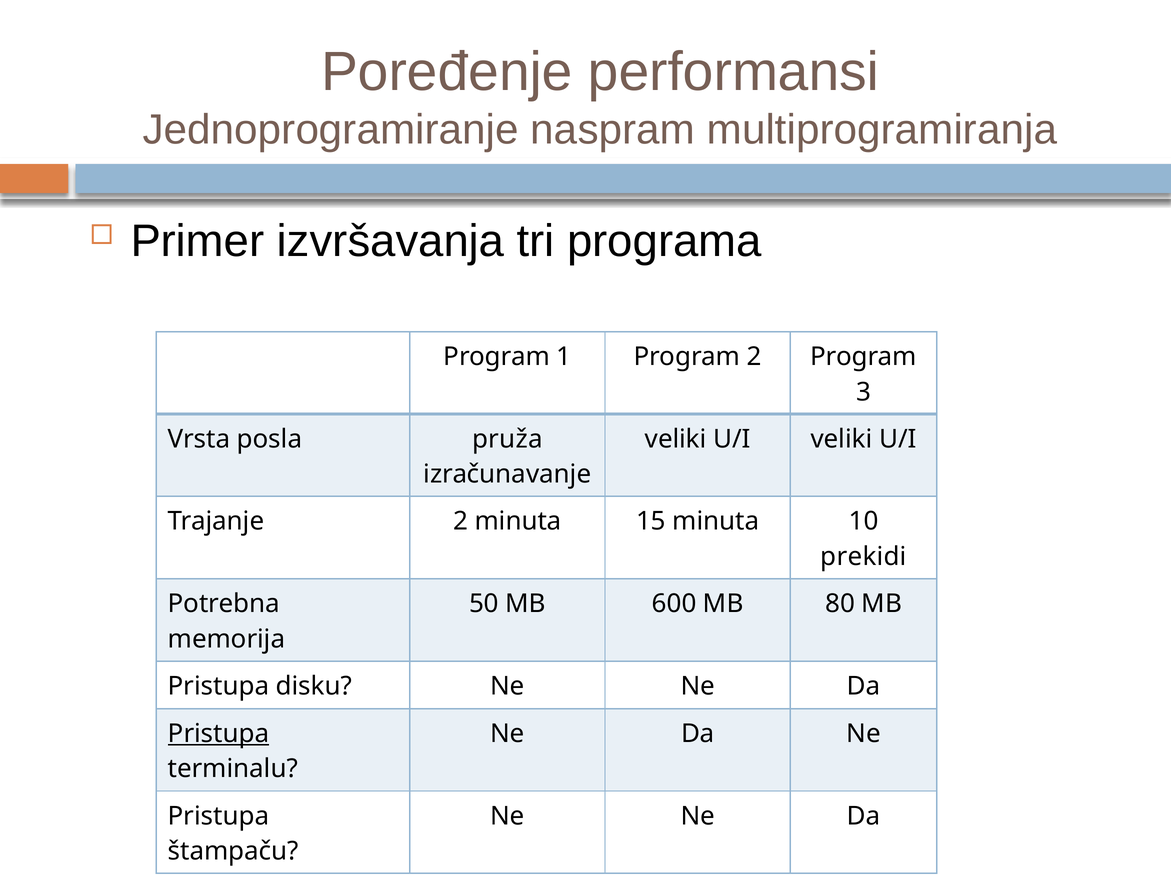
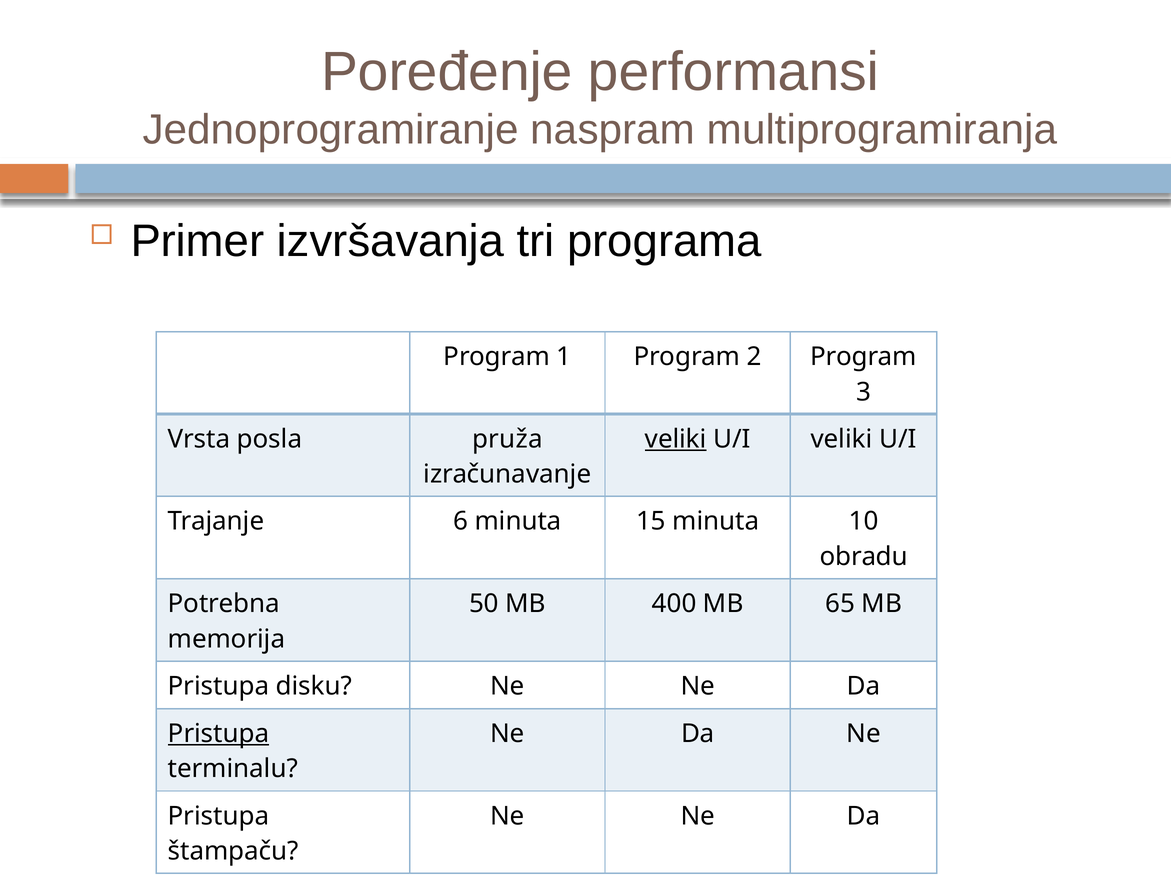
veliki at (676, 439) underline: none -> present
Trajanje 2: 2 -> 6
prekidi: prekidi -> obradu
600: 600 -> 400
80: 80 -> 65
